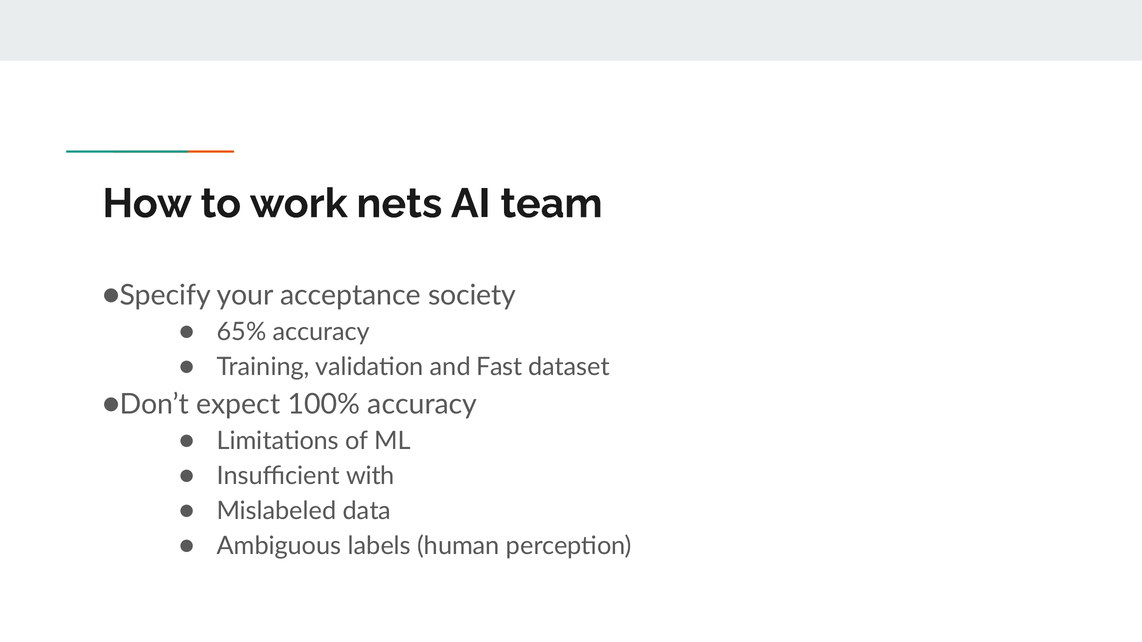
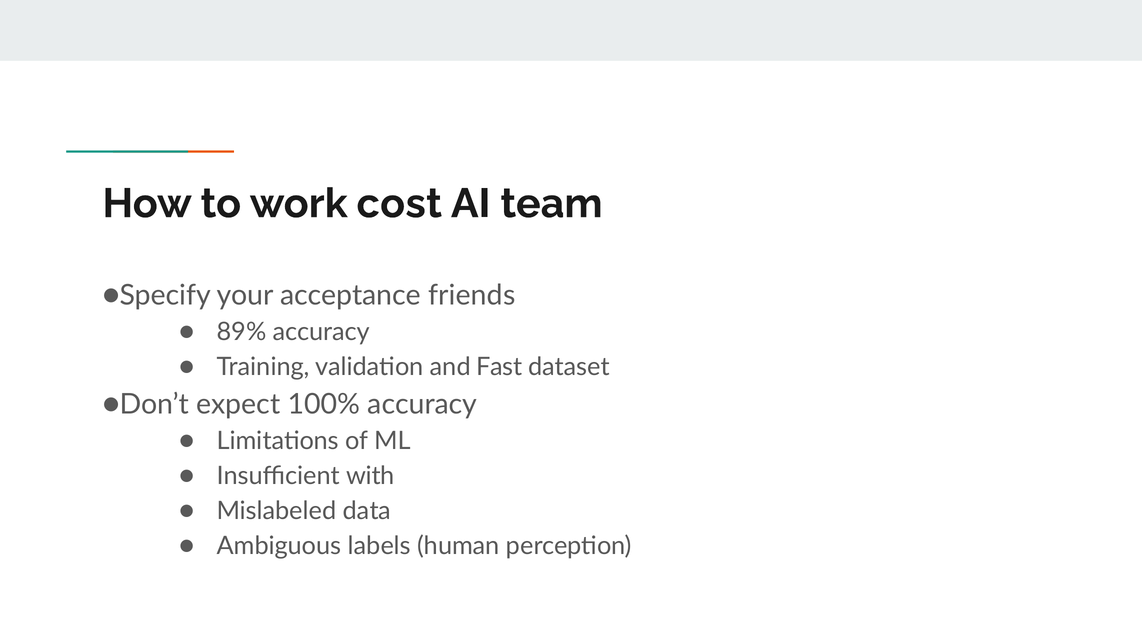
nets: nets -> cost
society: society -> friends
65%: 65% -> 89%
